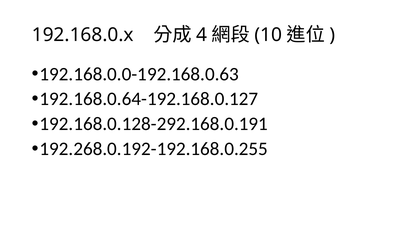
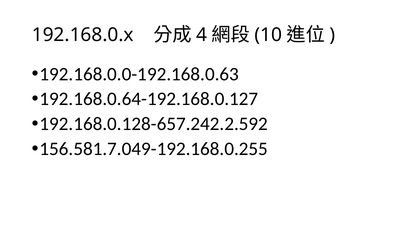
192.168.0.128-292.168.0.191: 192.168.0.128-292.168.0.191 -> 192.168.0.128-657.242.2.592
192.268.0.192-192.168.0.255: 192.268.0.192-192.168.0.255 -> 156.581.7.049-192.168.0.255
